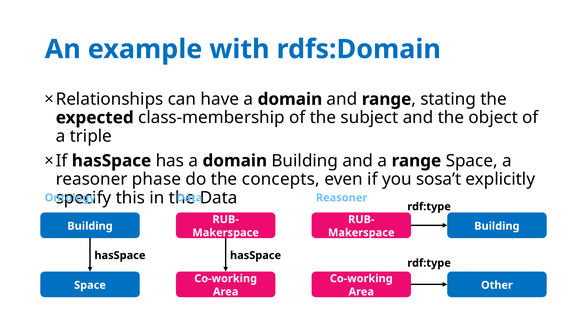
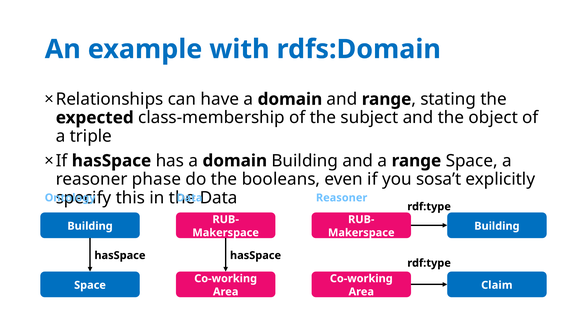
concepts: concepts -> booleans
Other: Other -> Claim
